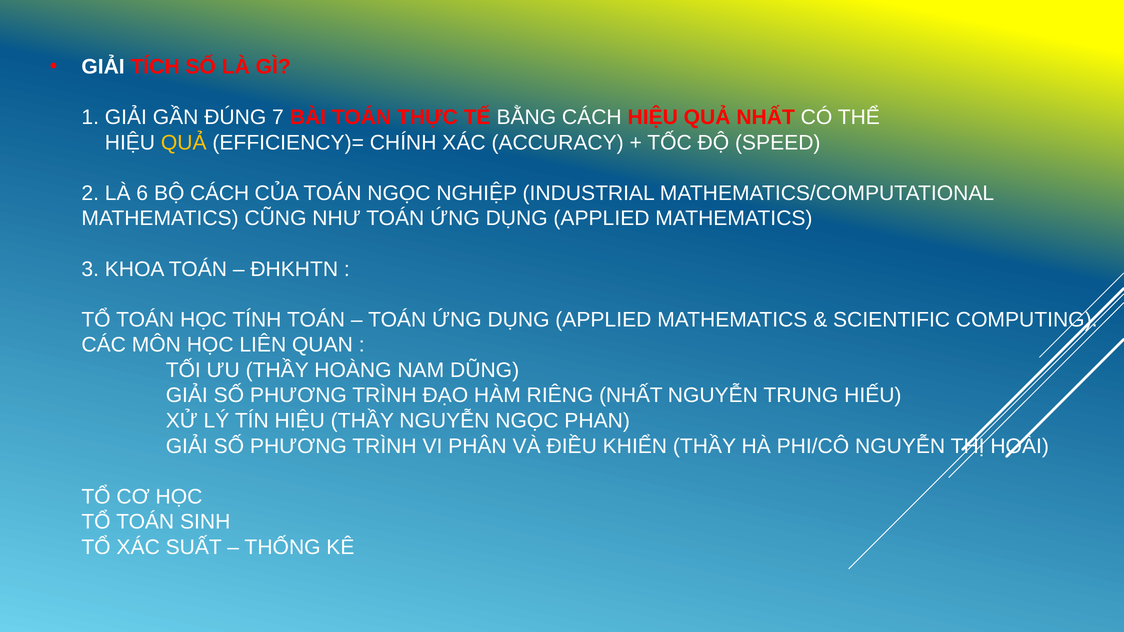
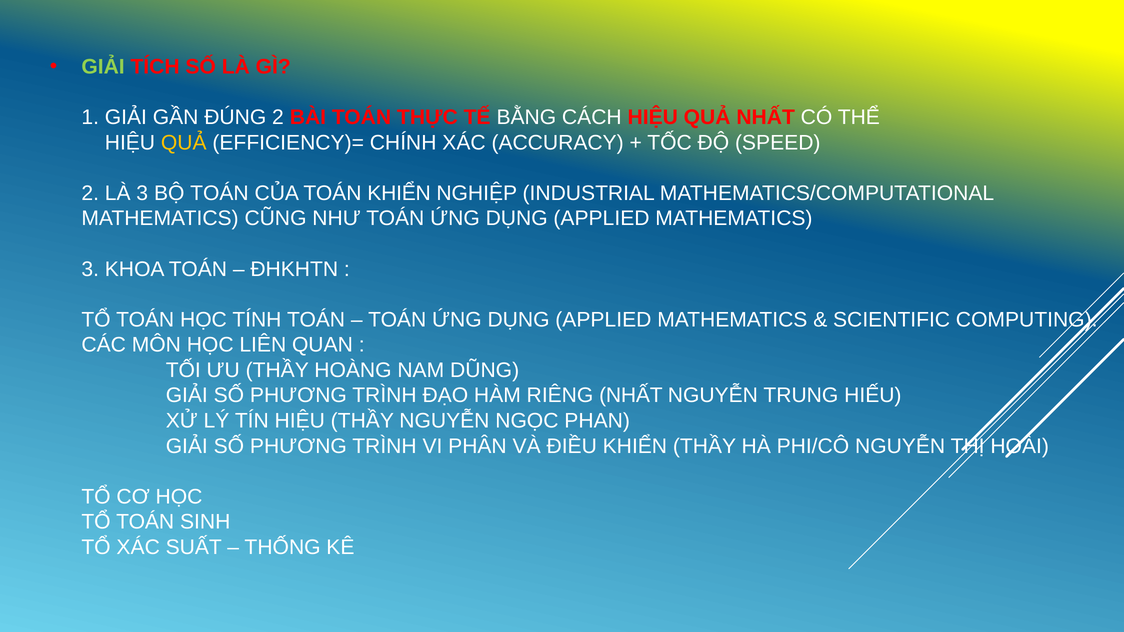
GIẢI at (103, 67) colour: white -> light green
ĐÚNG 7: 7 -> 2
LÀ 6: 6 -> 3
BỘ CÁCH: CÁCH -> TOÁN
TOÁN NGỌC: NGỌC -> KHIỂN
